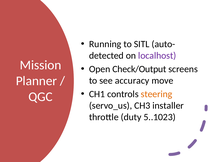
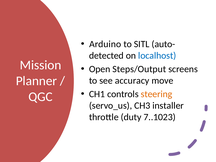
Running: Running -> Arduino
localhost colour: purple -> blue
Check/Output: Check/Output -> Steps/Output
5..1023: 5..1023 -> 7..1023
